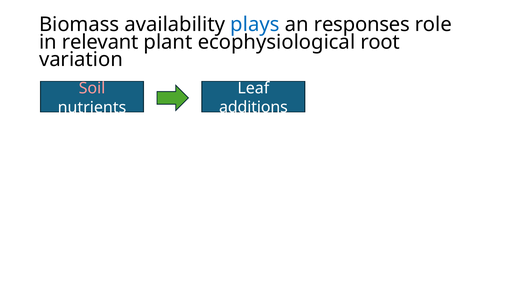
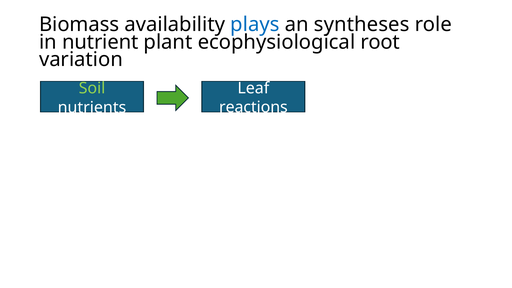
responses: responses -> syntheses
relevant: relevant -> nutrient
Soil colour: pink -> light green
additions: additions -> reactions
